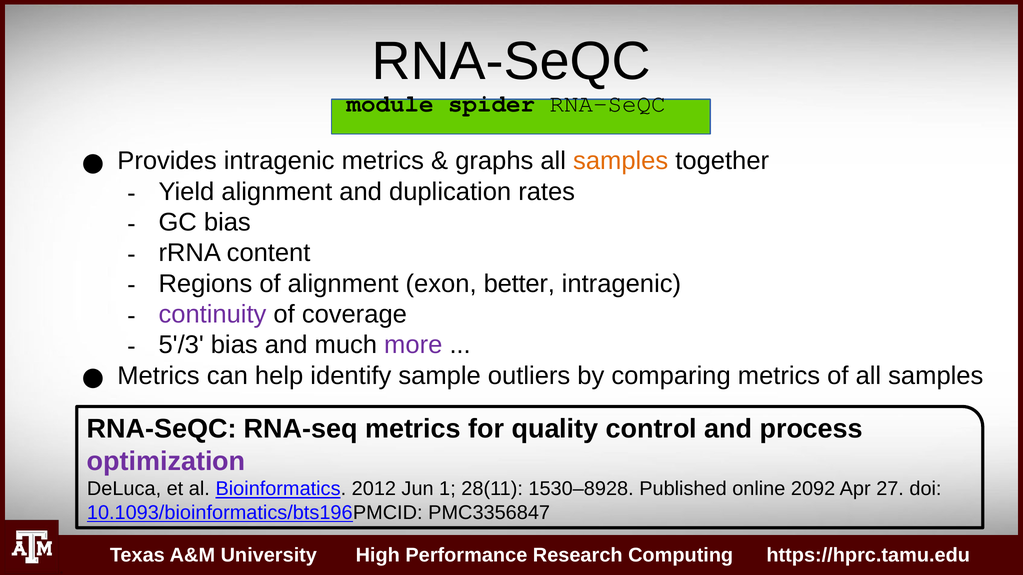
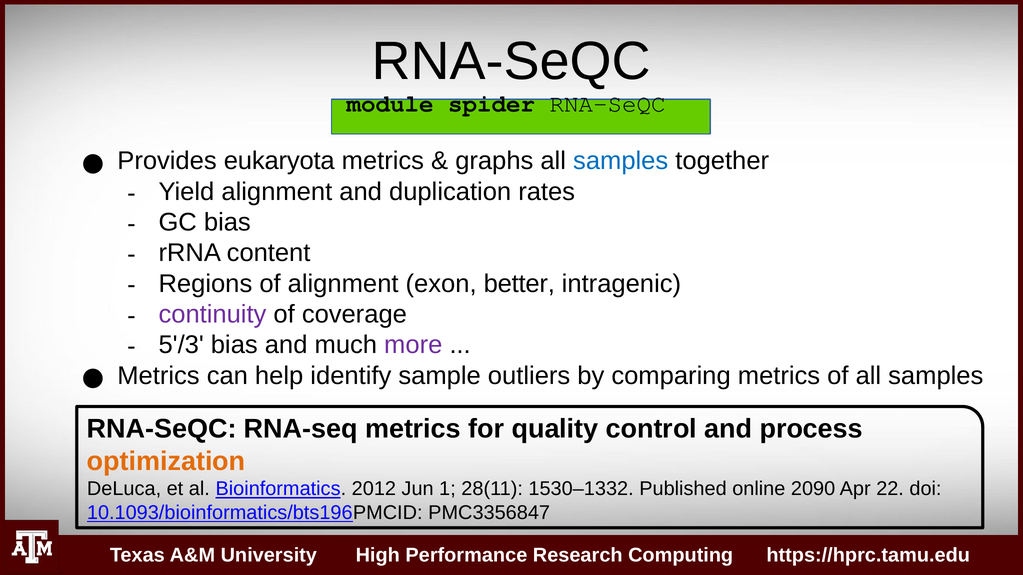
Provides intragenic: intragenic -> eukaryota
samples at (621, 161) colour: orange -> blue
optimization colour: purple -> orange
1530–8928: 1530–8928 -> 1530–1332
2092: 2092 -> 2090
27: 27 -> 22
